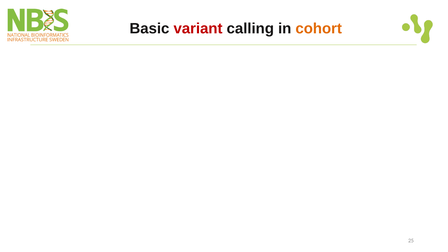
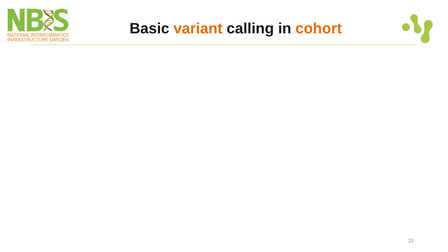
variant colour: red -> orange
